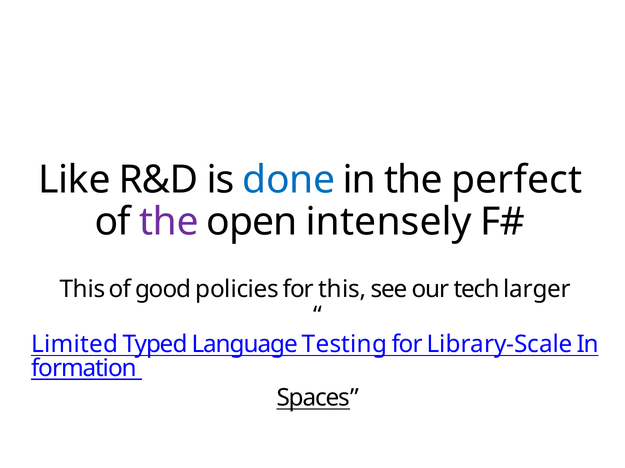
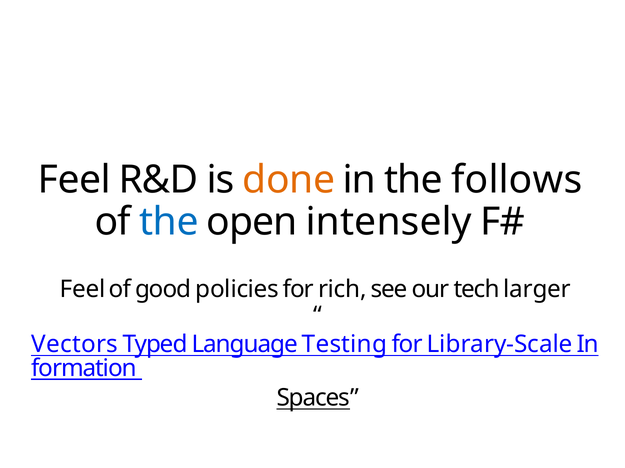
Like at (74, 180): Like -> Feel
done colour: blue -> orange
perfect: perfect -> follows
the at (169, 222) colour: purple -> blue
This at (83, 290): This -> Feel
for this: this -> rich
Limited: Limited -> Vectors
